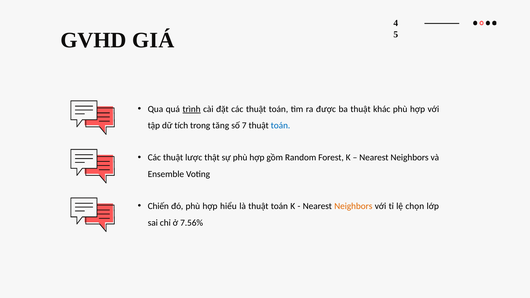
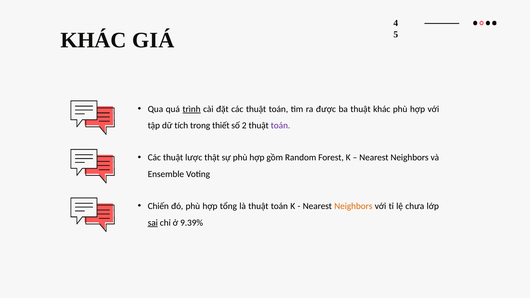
GVHD at (93, 40): GVHD -> KHÁC
tăng: tăng -> thiết
7: 7 -> 2
toán at (281, 126) colour: blue -> purple
hiểu: hiểu -> tổng
chọn: chọn -> chưa
sai underline: none -> present
7.56%: 7.56% -> 9.39%
